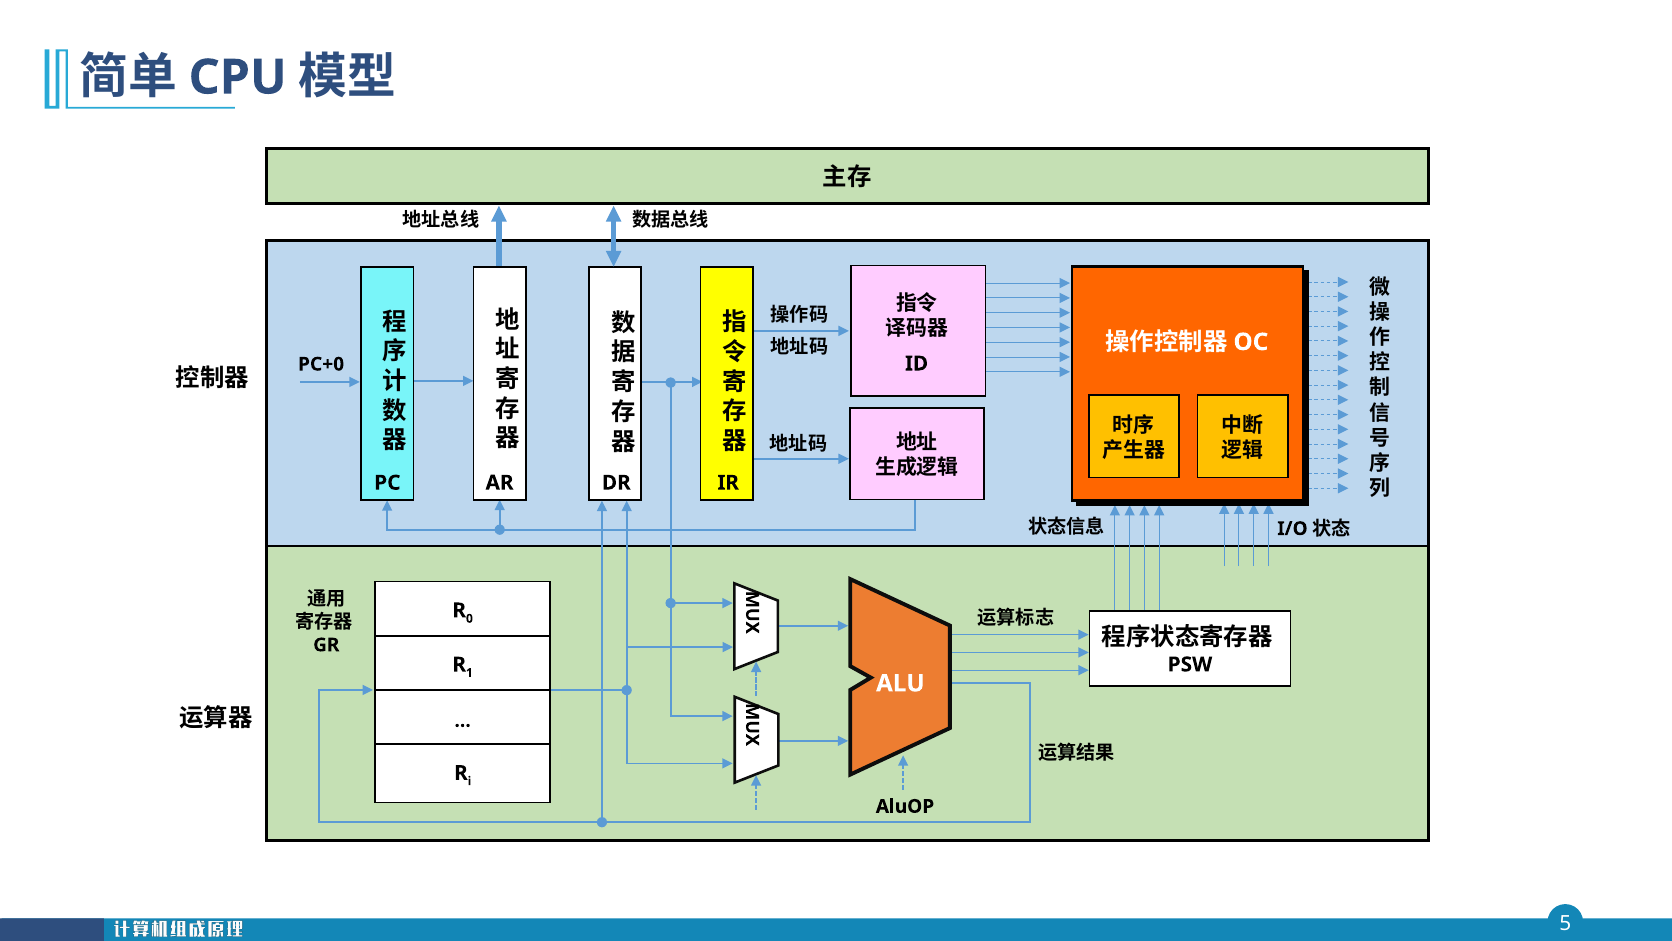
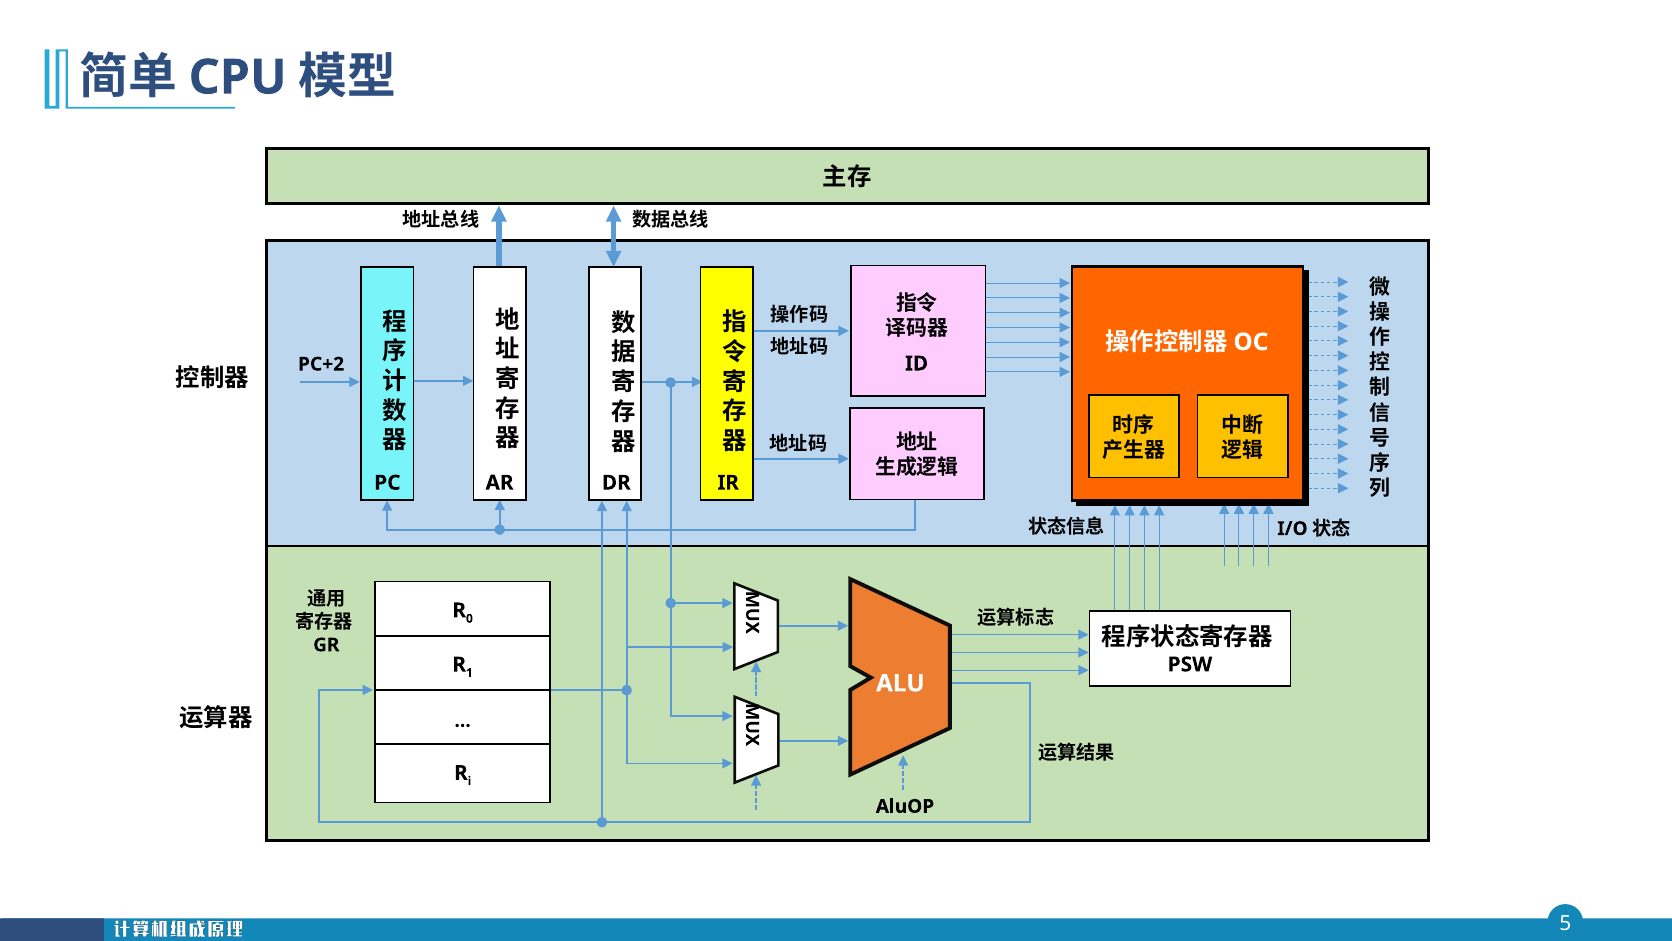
PC+0: PC+0 -> PC+2
